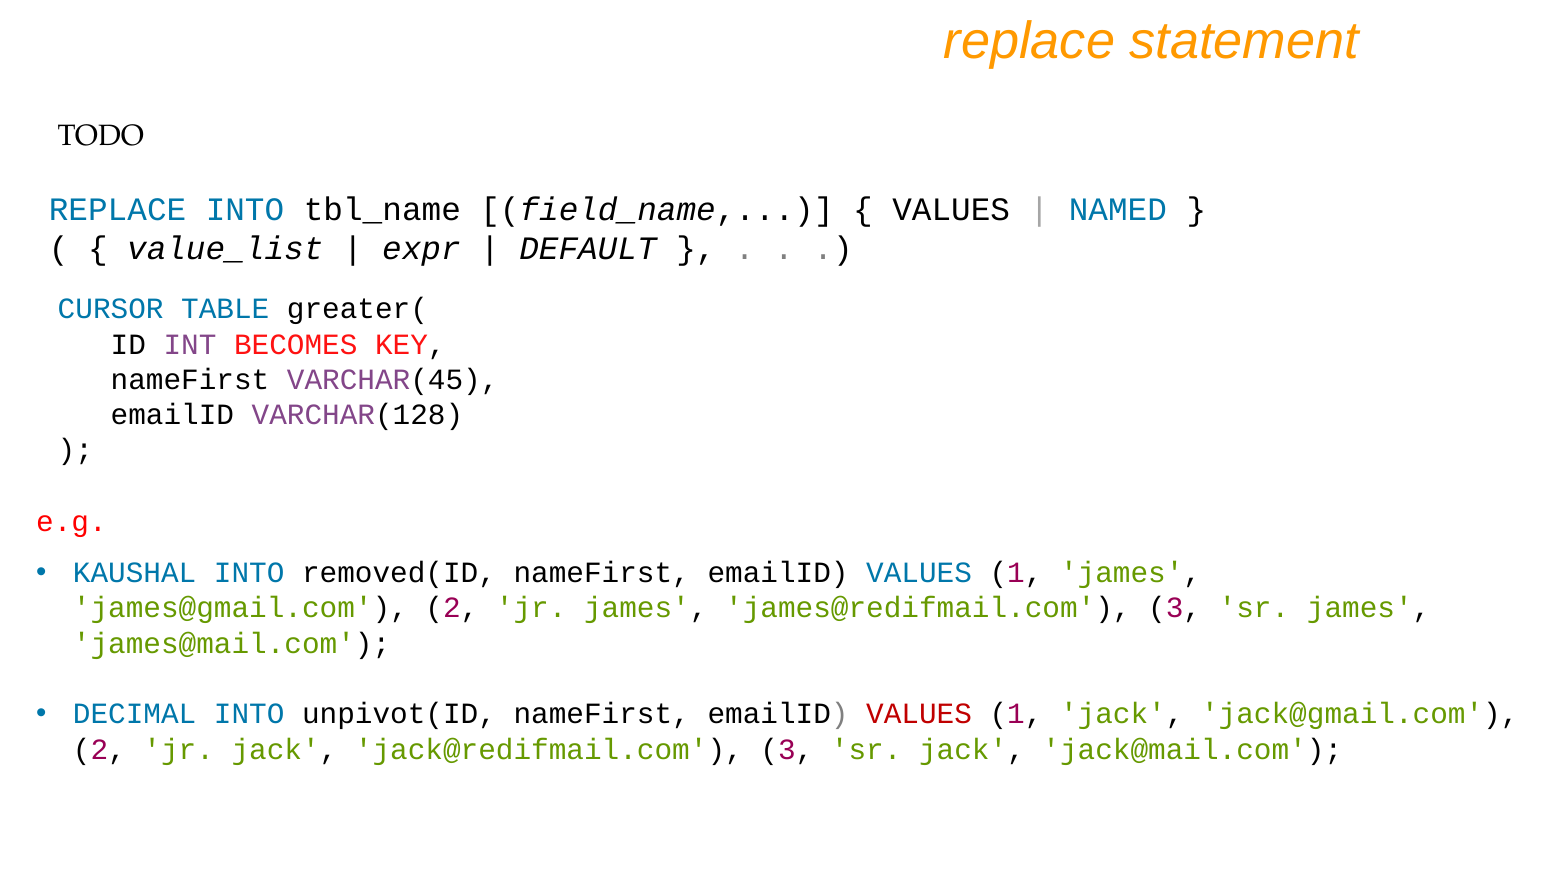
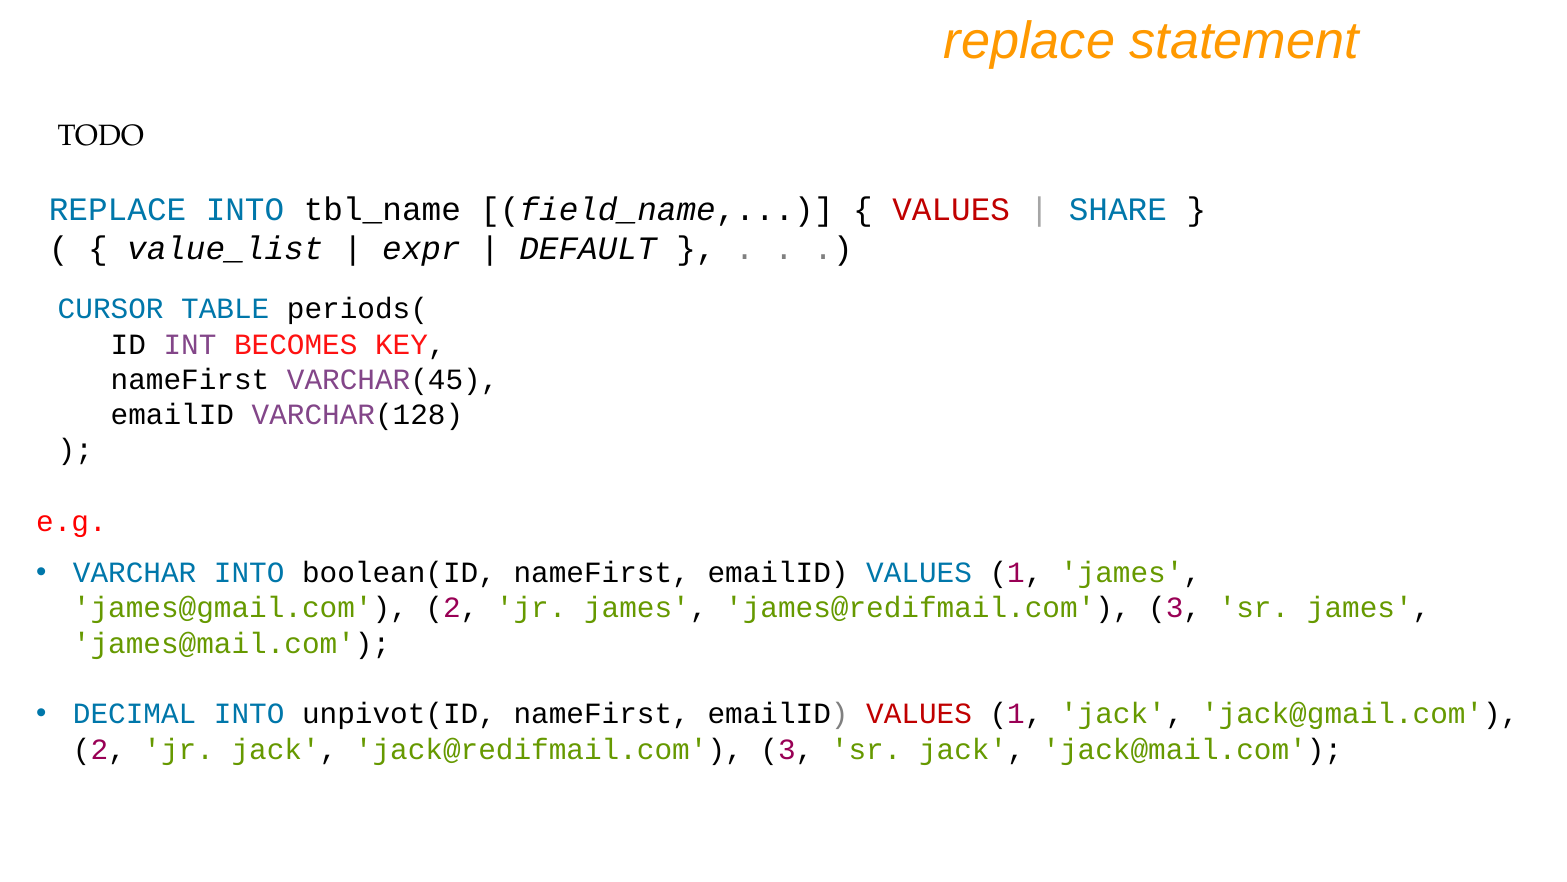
VALUES at (951, 209) colour: black -> red
NAMED: NAMED -> SHARE
greater(: greater( -> periods(
KAUSHAL: KAUSHAL -> VARCHAR
removed(ID: removed(ID -> boolean(ID
